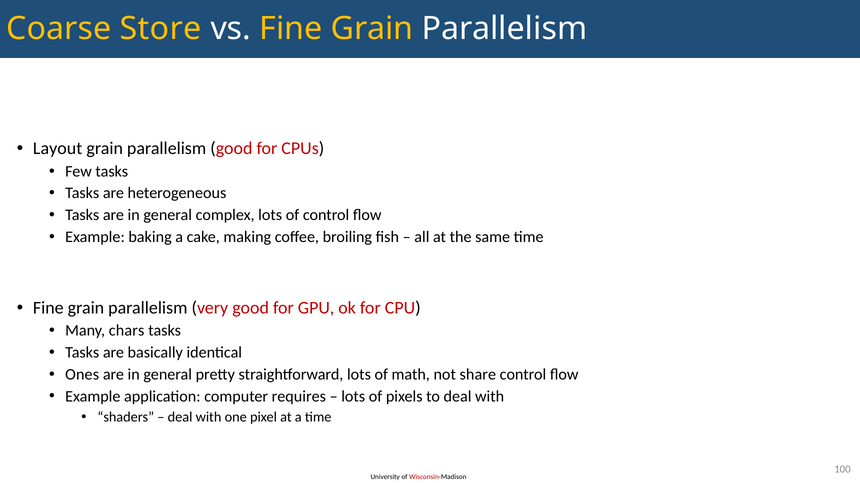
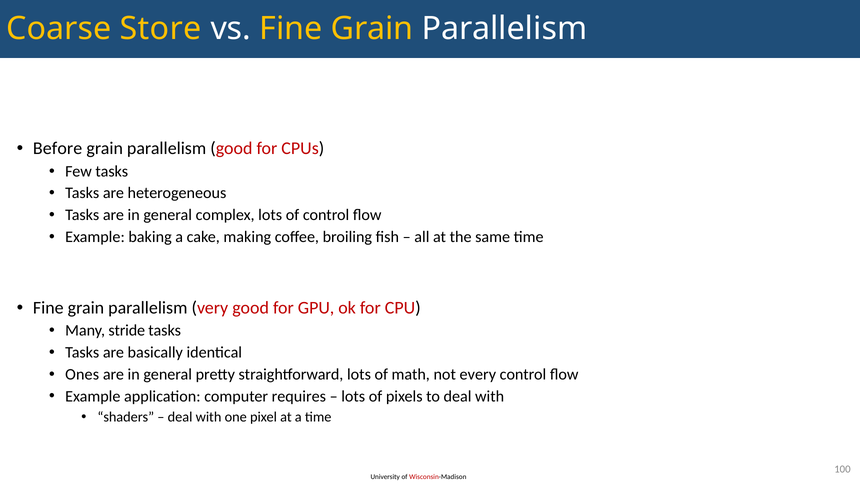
Layout: Layout -> Before
chars: chars -> stride
share: share -> every
